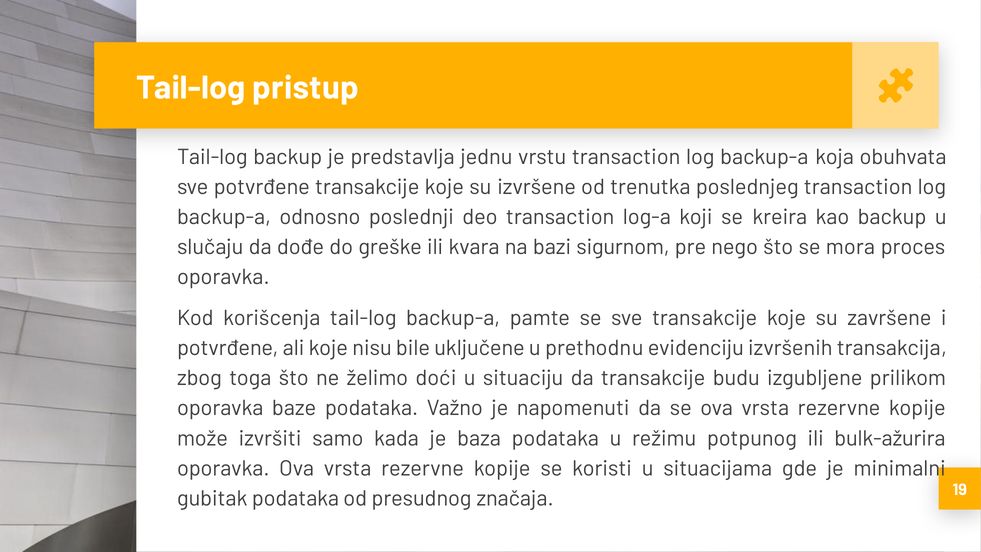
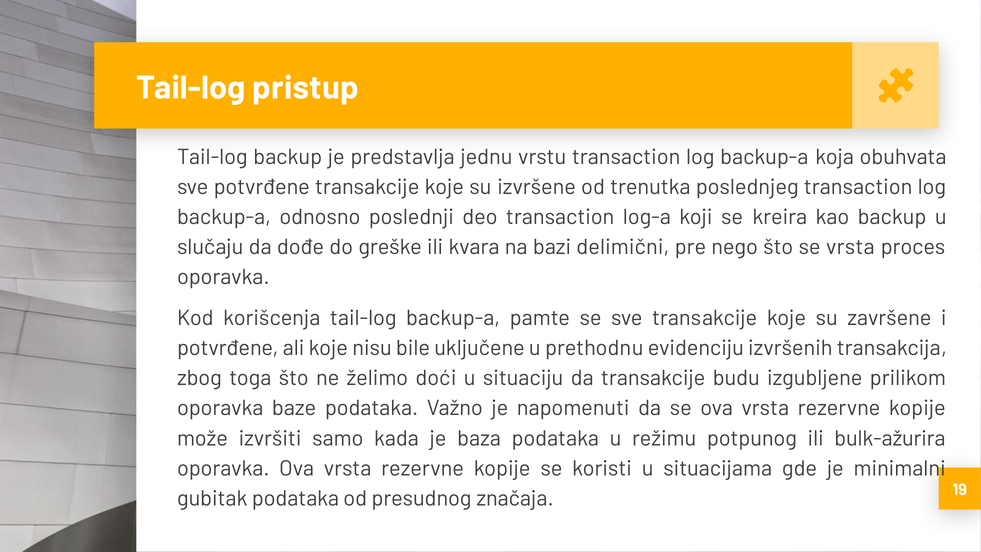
sigurnom: sigurnom -> delimični
se mora: mora -> vrsta
